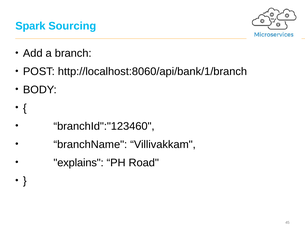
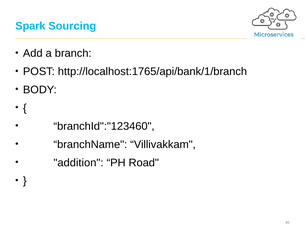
http://localhost:8060/api/bank/1/branch: http://localhost:8060/api/bank/1/branch -> http://localhost:1765/api/bank/1/branch
explains: explains -> addition
